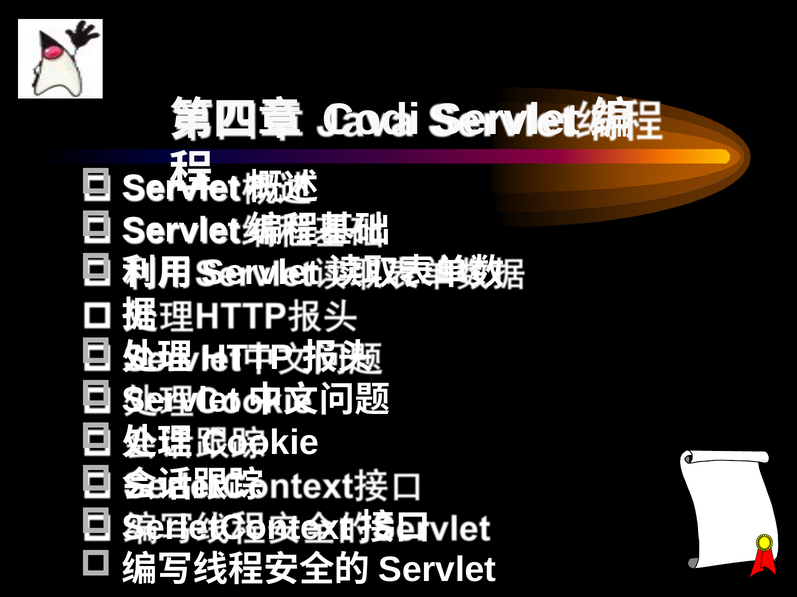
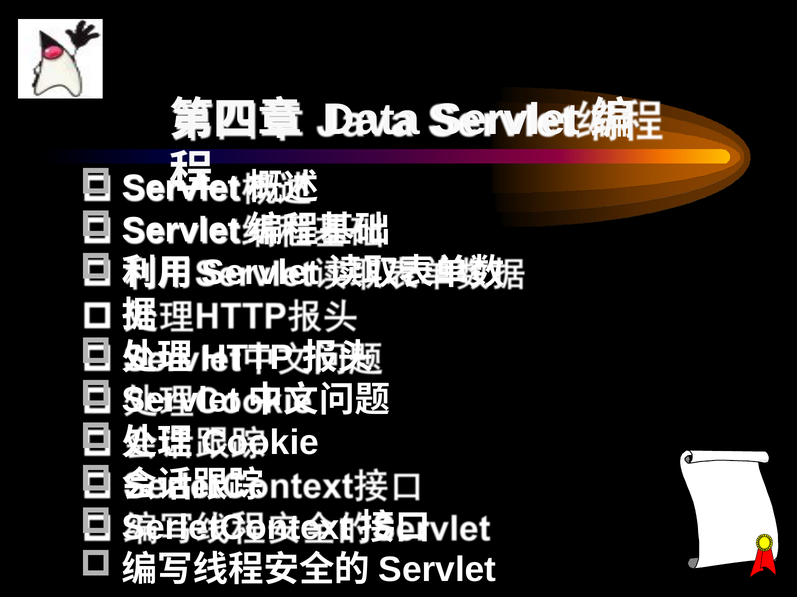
Codi: Codi -> Data
